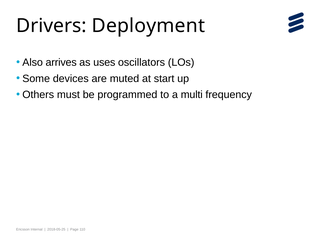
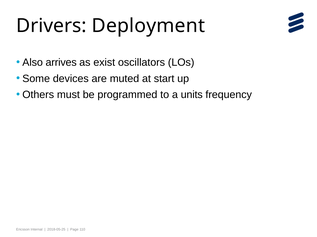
uses: uses -> exist
multi: multi -> units
